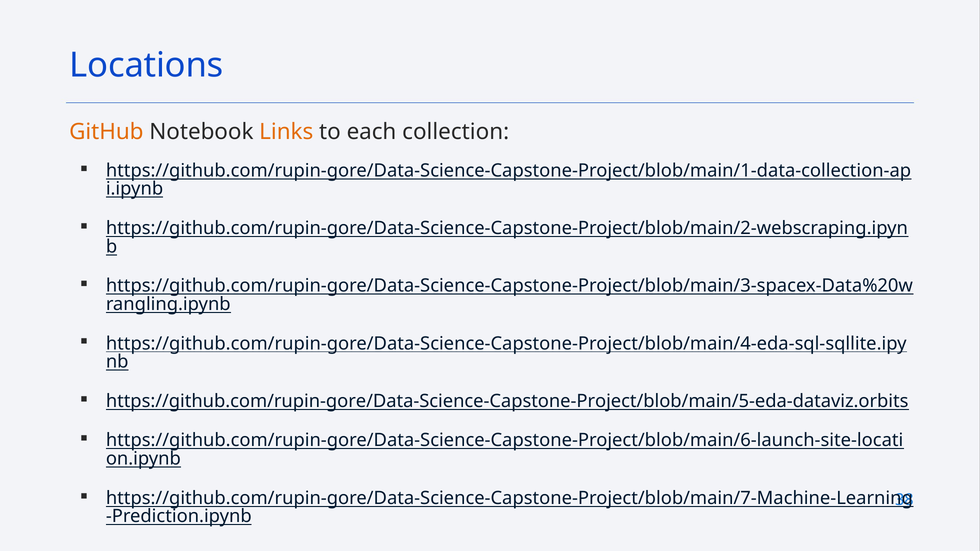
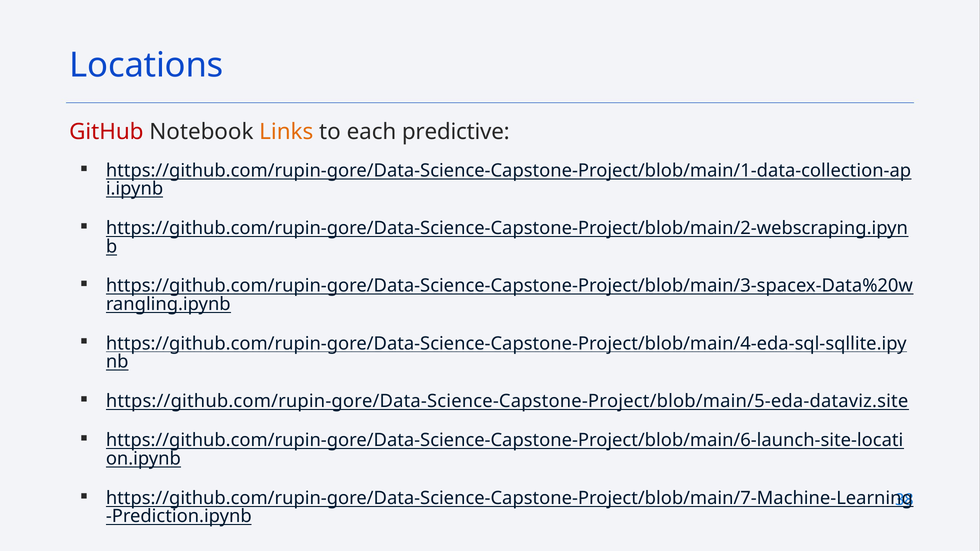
GitHub colour: orange -> red
collection: collection -> predictive
https://github.com/rupin-gore/Data-Science-Capstone-Project/blob/main/5-eda-dataviz.orbits: https://github.com/rupin-gore/Data-Science-Capstone-Project/blob/main/5-eda-dataviz.orbits -> https://github.com/rupin-gore/Data-Science-Capstone-Project/blob/main/5-eda-dataviz.site
